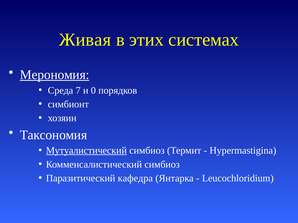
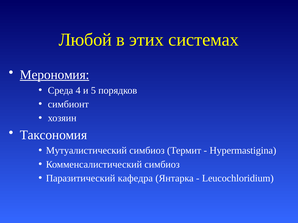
Живая: Живая -> Любой
7: 7 -> 4
0: 0 -> 5
Мутуалистический underline: present -> none
